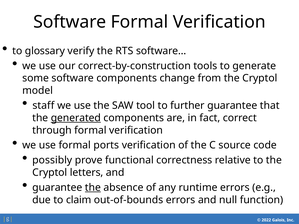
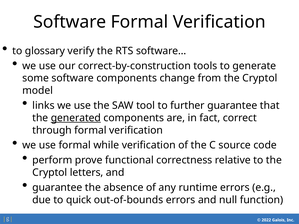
staff: staff -> links
ports: ports -> while
possibly: possibly -> perform
the at (93, 188) underline: present -> none
claim: claim -> quick
